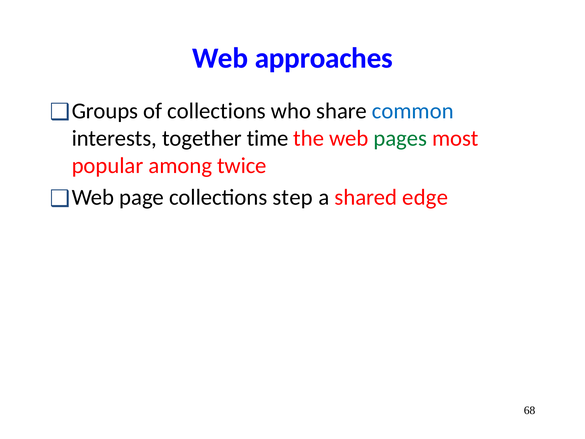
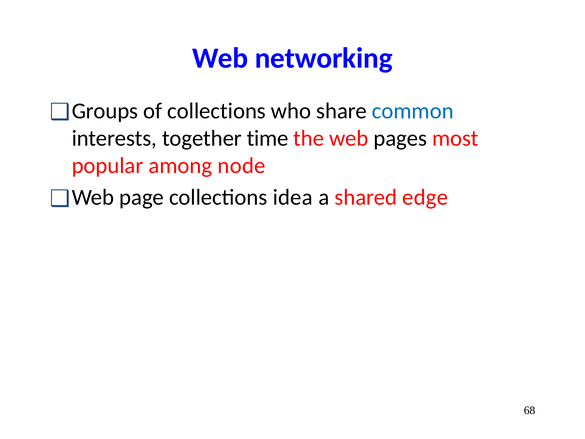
approaches: approaches -> networking
pages colour: green -> black
twice: twice -> node
step: step -> idea
